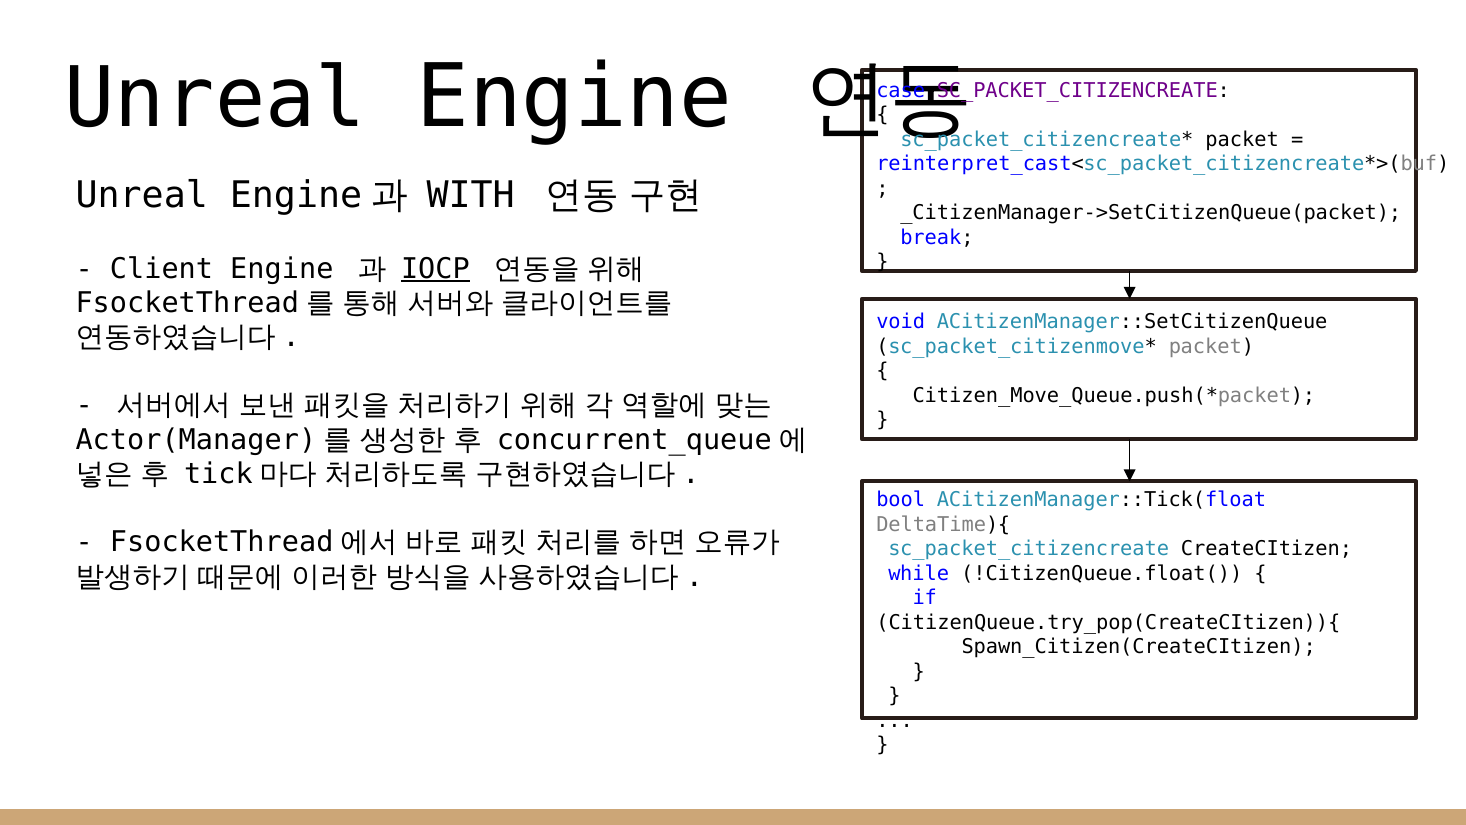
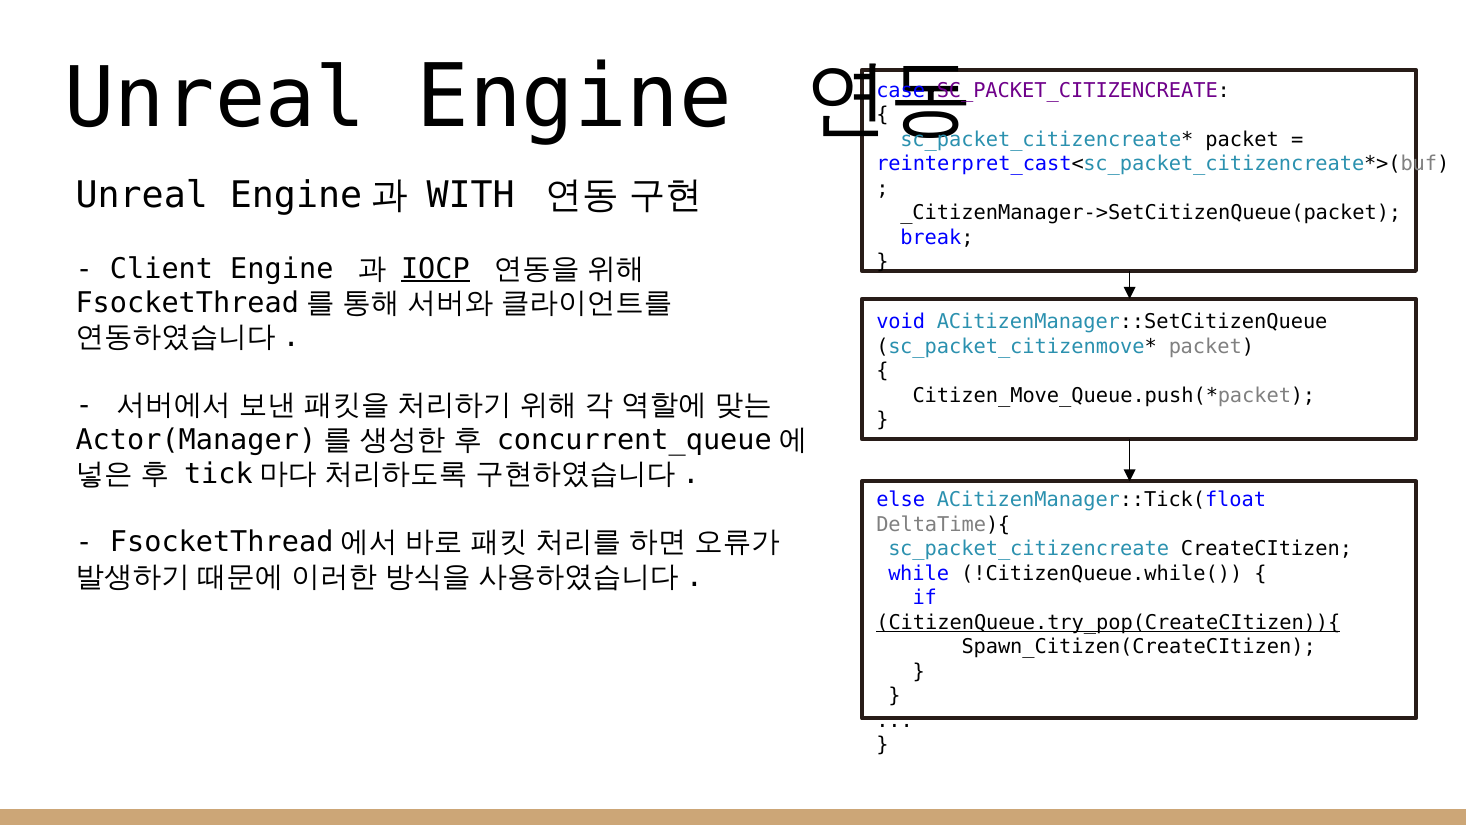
bool: bool -> else
!CitizenQueue.float(: !CitizenQueue.float( -> !CitizenQueue.while(
CitizenQueue.try_pop(CreateCItizen)){ underline: none -> present
